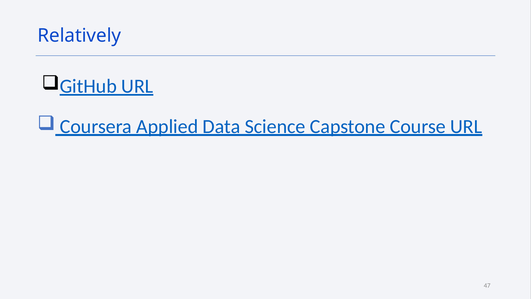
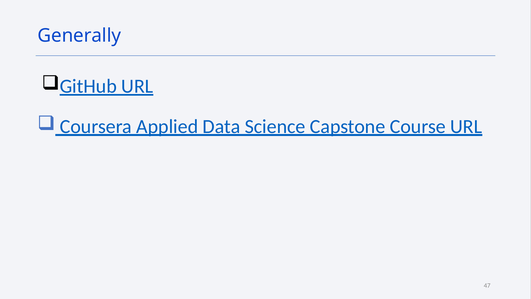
Relatively: Relatively -> Generally
